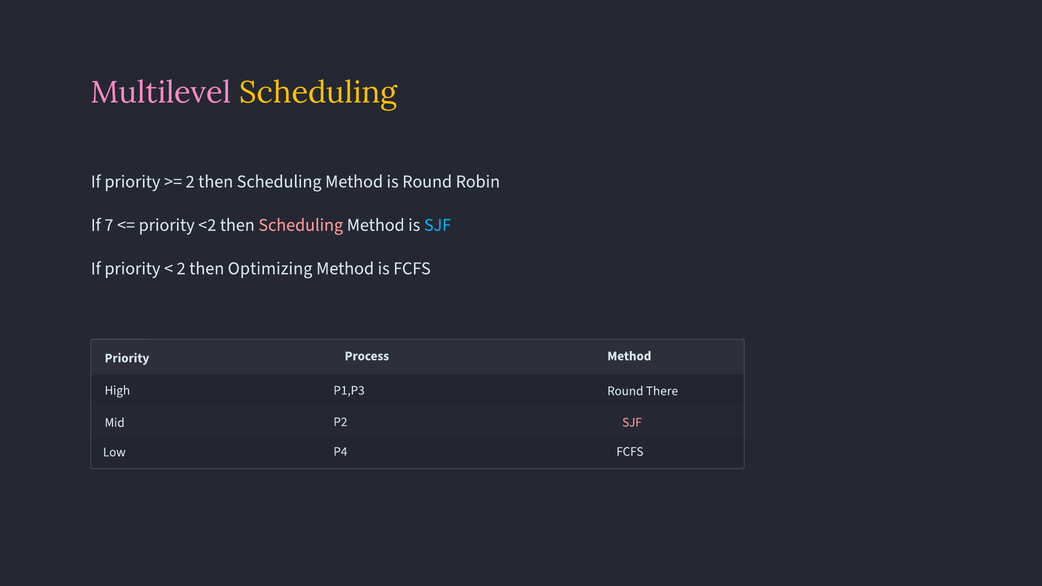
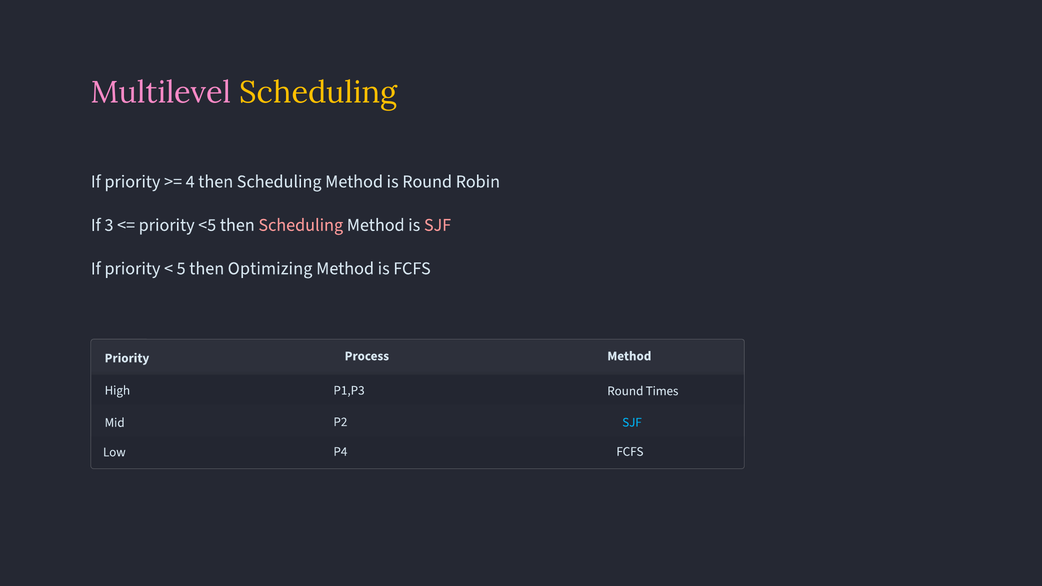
2 at (190, 182): 2 -> 4
7: 7 -> 3
<2: <2 -> <5
SJF at (438, 225) colour: light blue -> pink
2 at (181, 268): 2 -> 5
There: There -> Times
SJF at (632, 422) colour: pink -> light blue
